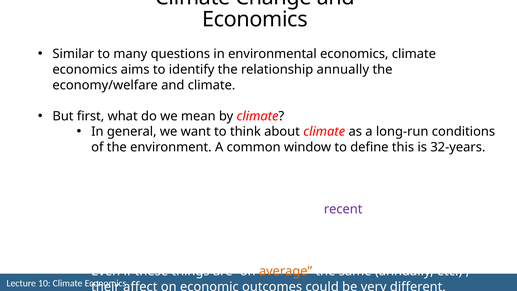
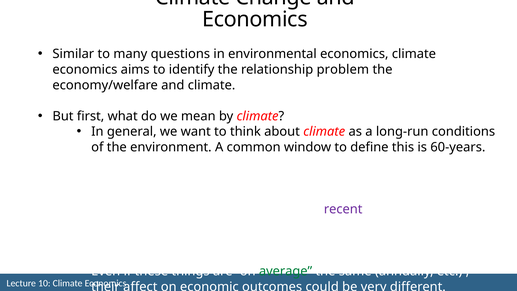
relationship annually: annually -> problem
32-years: 32-years -> 60-years
average at (286, 271) colour: orange -> green
